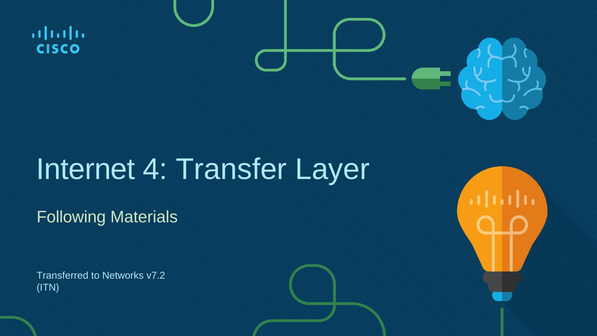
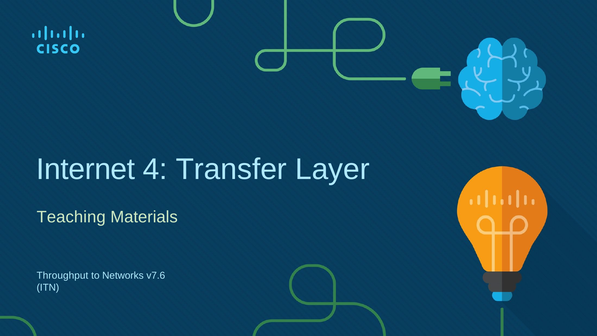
Following: Following -> Teaching
Transferred: Transferred -> Throughput
v7.2: v7.2 -> v7.6
